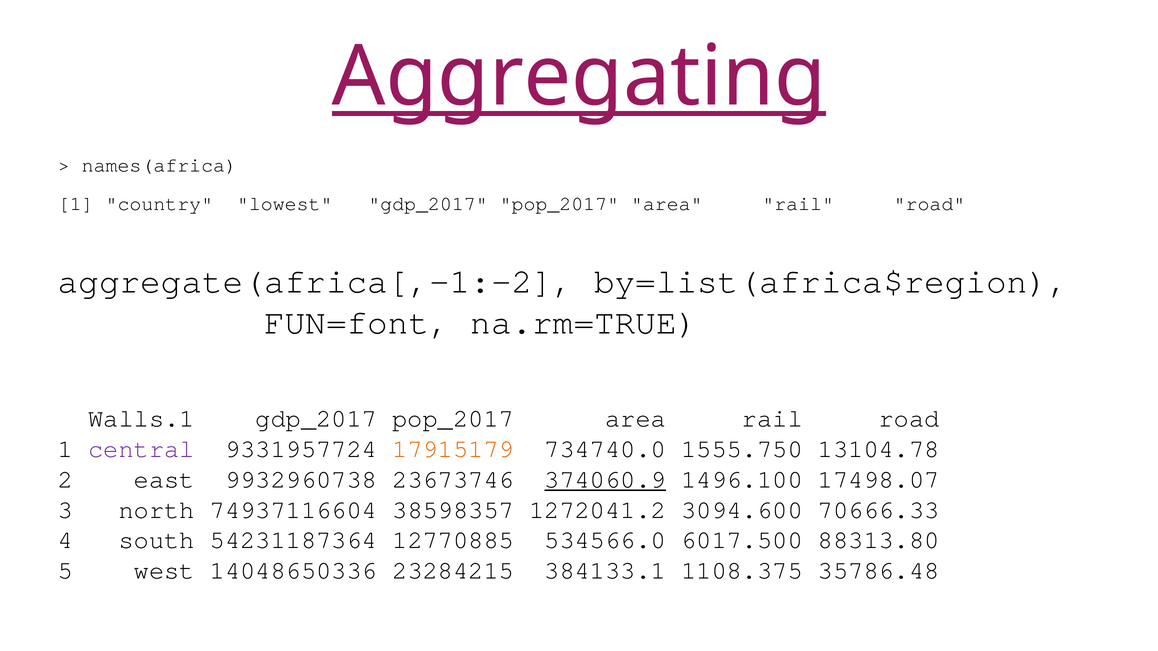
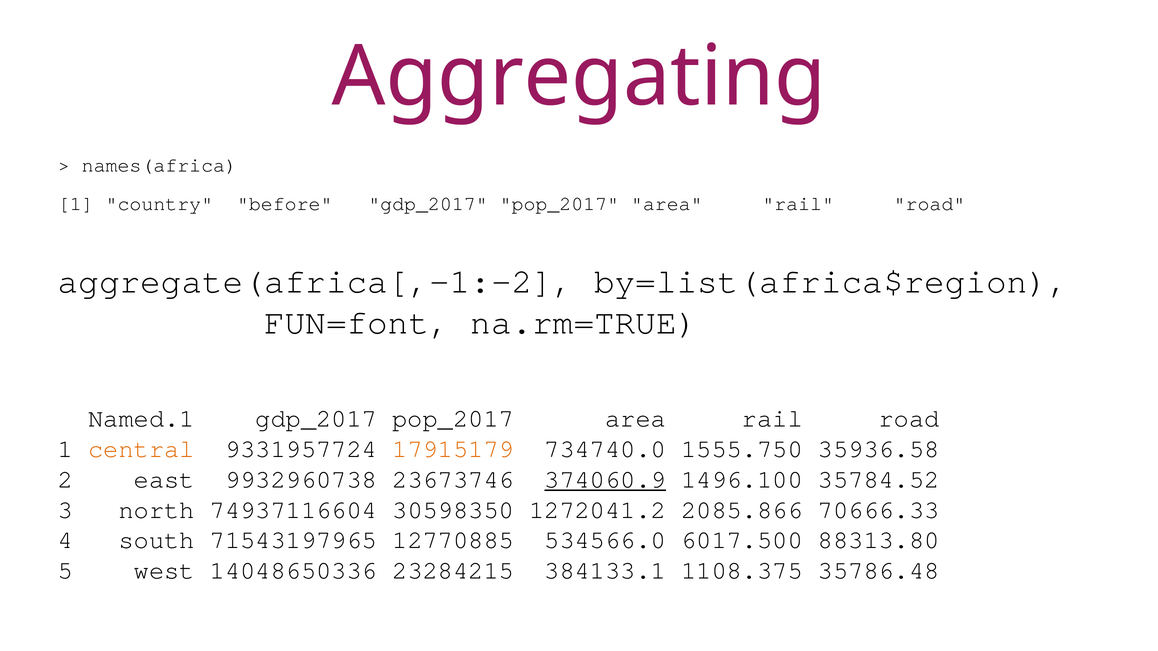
Aggregating underline: present -> none
lowest: lowest -> before
Walls.1: Walls.1 -> Named.1
central colour: purple -> orange
13104.78: 13104.78 -> 35936.58
17498.07: 17498.07 -> 35784.52
38598357: 38598357 -> 30598350
3094.600: 3094.600 -> 2085.866
54231187364: 54231187364 -> 71543197965
